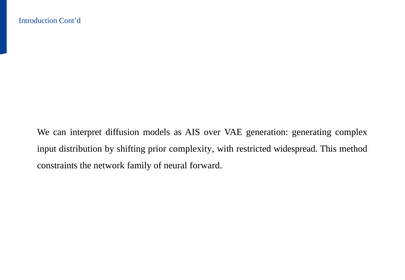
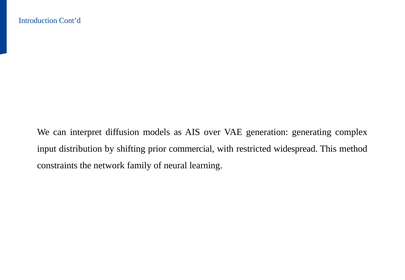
complexity: complexity -> commercial
forward: forward -> learning
